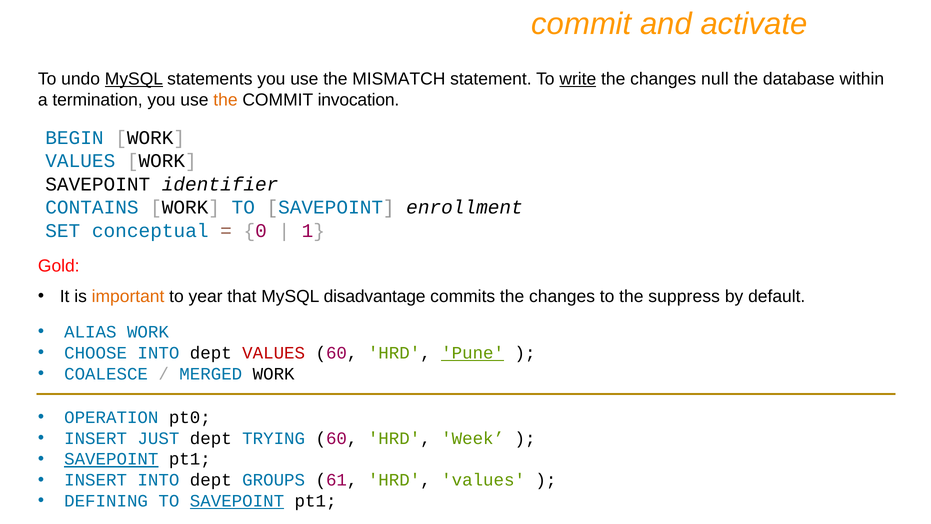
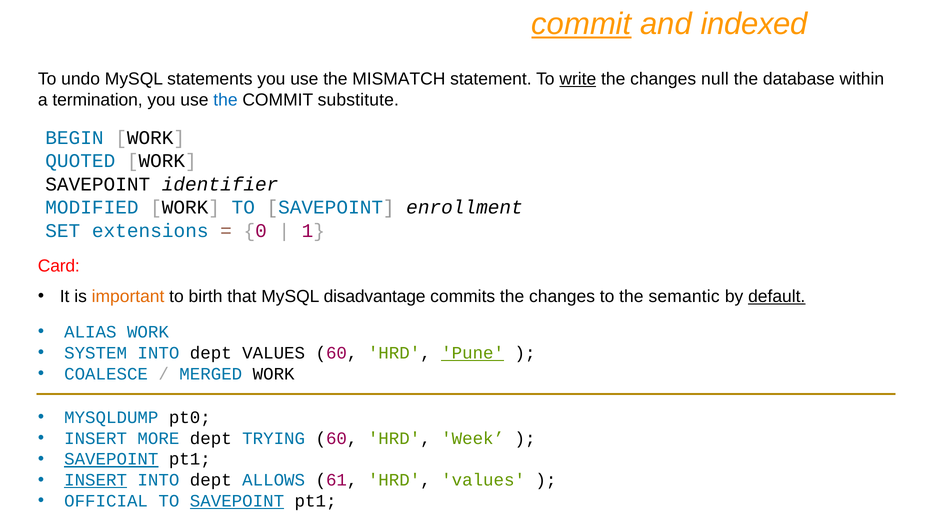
commit at (581, 24) underline: none -> present
activate: activate -> indexed
MySQL at (134, 79) underline: present -> none
the at (225, 100) colour: orange -> blue
invocation: invocation -> substitute
VALUES at (80, 161): VALUES -> QUOTED
CONTAINS: CONTAINS -> MODIFIED
conceptual: conceptual -> extensions
Gold: Gold -> Card
year: year -> birth
suppress: suppress -> semantic
default underline: none -> present
CHOOSE: CHOOSE -> SYSTEM
VALUES at (274, 353) colour: red -> black
OPERATION: OPERATION -> MYSQLDUMP
JUST: JUST -> MORE
INSERT at (96, 480) underline: none -> present
GROUPS: GROUPS -> ALLOWS
DEFINING: DEFINING -> OFFICIAL
